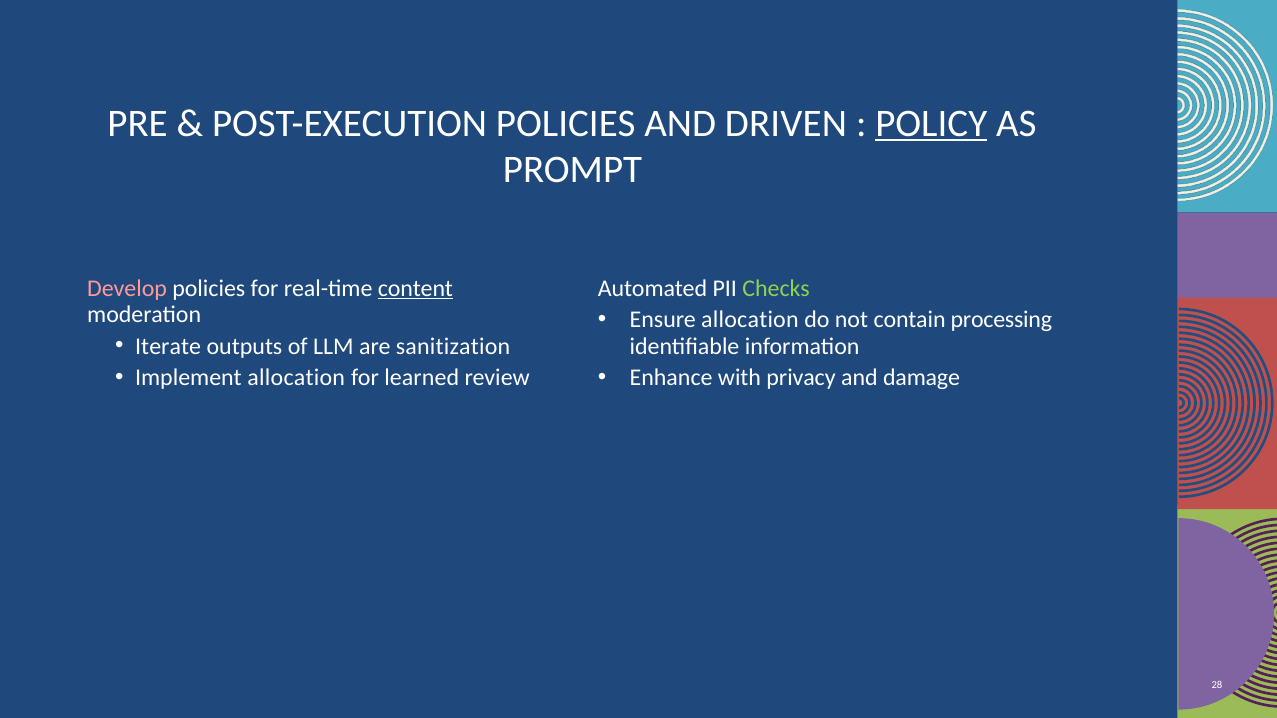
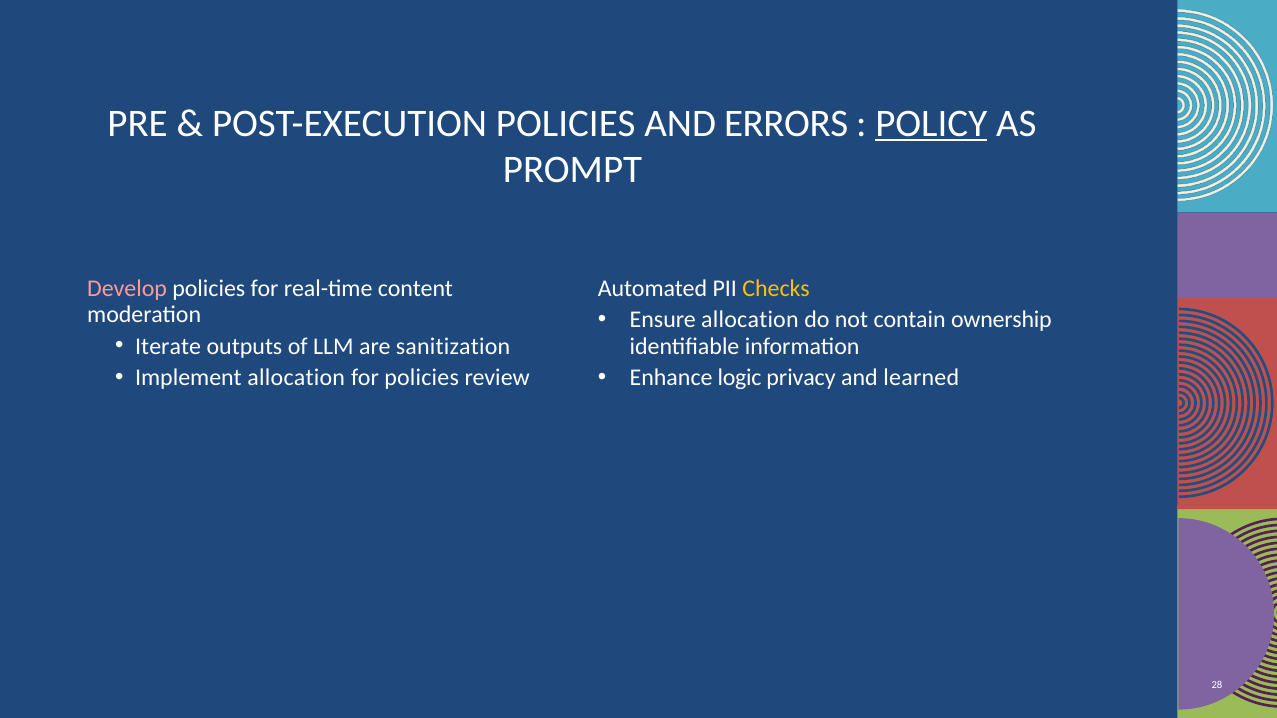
DRIVEN: DRIVEN -> ERRORS
content underline: present -> none
Checks colour: light green -> yellow
processing: processing -> ownership
for learned: learned -> policies
with: with -> logic
damage: damage -> learned
